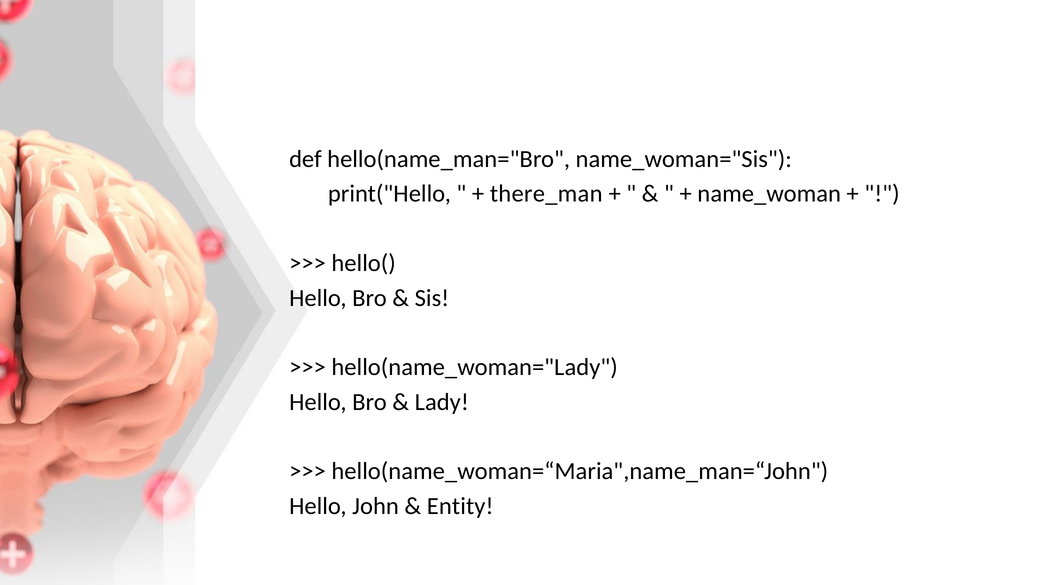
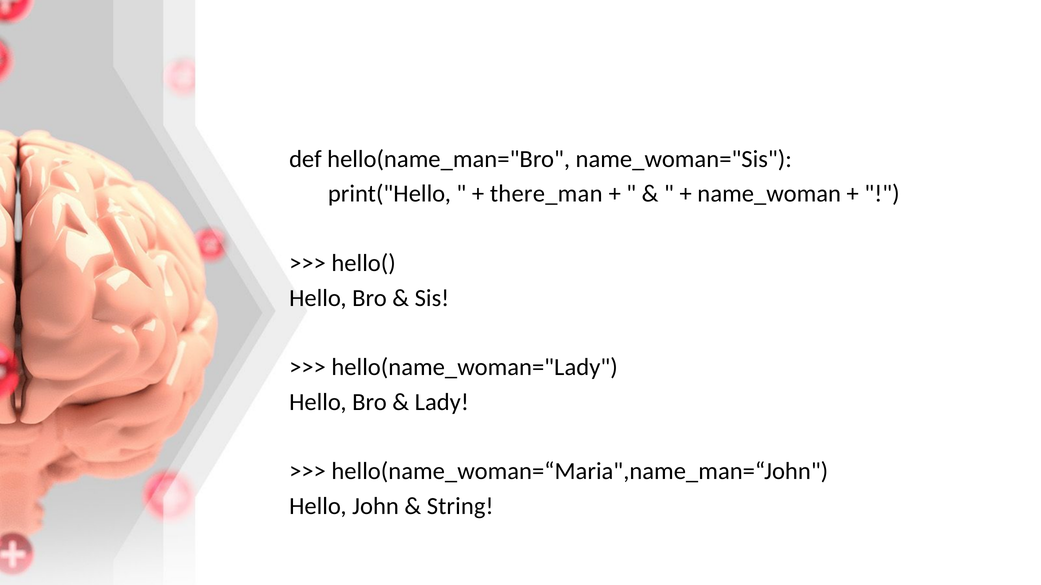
Entity: Entity -> String
